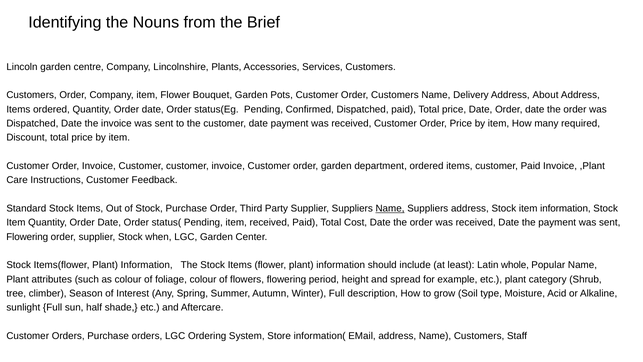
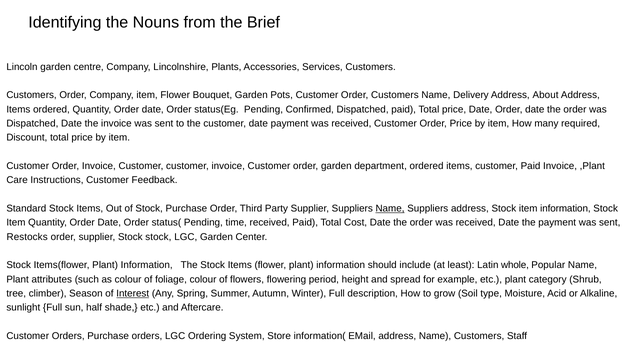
Pending item: item -> time
Flowering at (27, 237): Flowering -> Restocks
Stock when: when -> stock
Interest underline: none -> present
